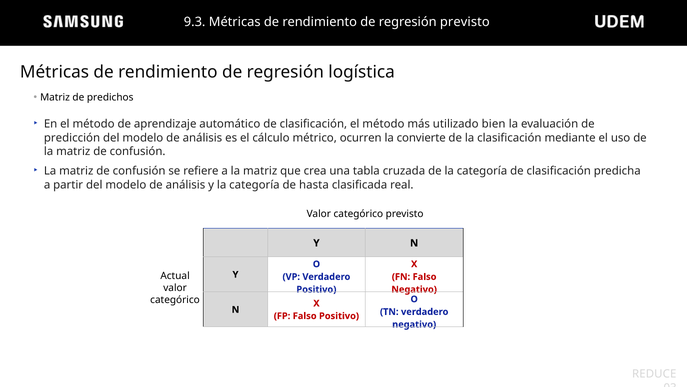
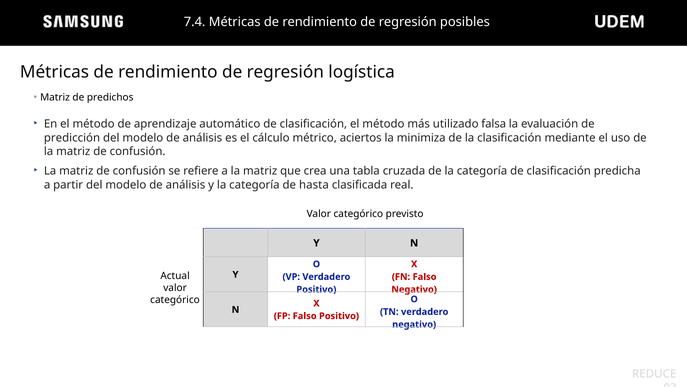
9.3: 9.3 -> 7.4
regresión previsto: previsto -> posibles
bien: bien -> falsa
ocurren: ocurren -> aciertos
convierte: convierte -> minimiza
